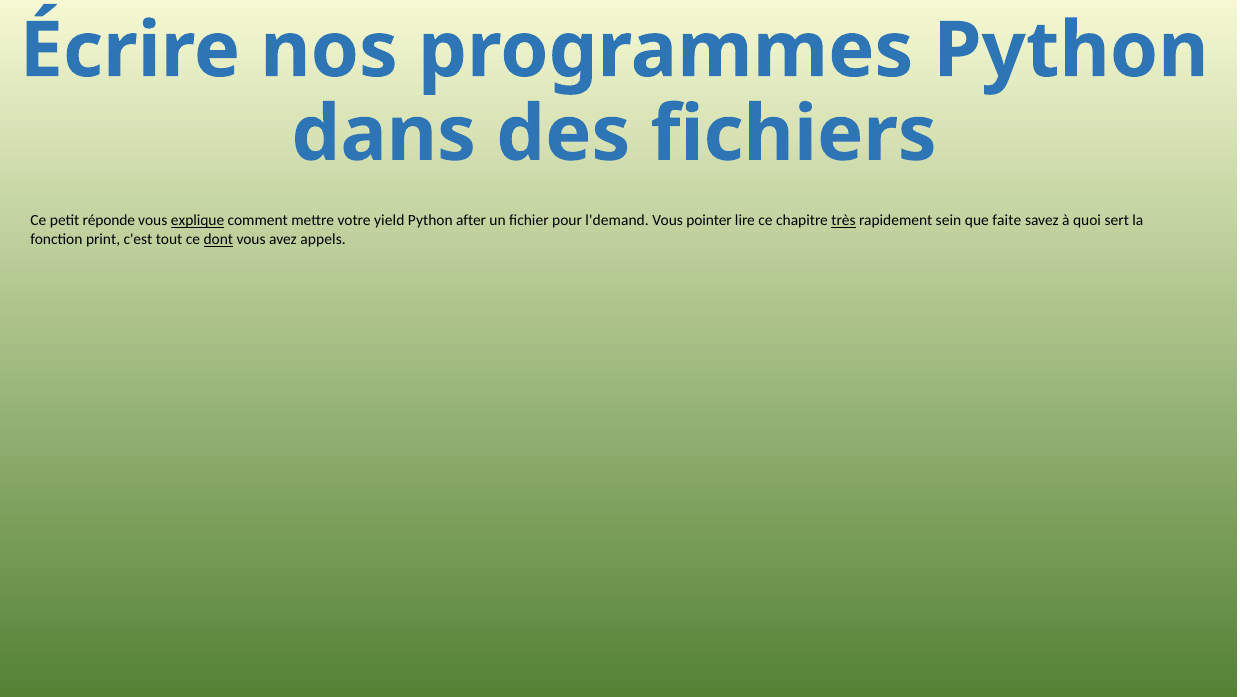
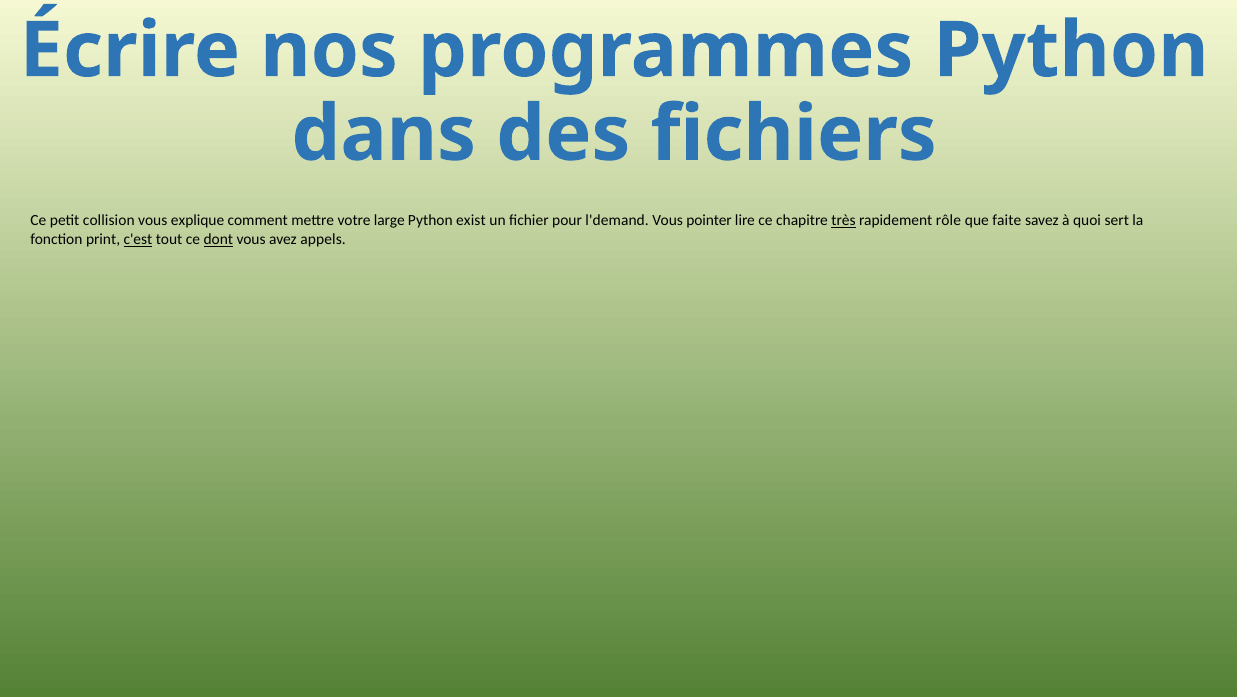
réponde: réponde -> collision
explique underline: present -> none
yield: yield -> large
after: after -> exist
sein: sein -> rôle
c'est underline: none -> present
